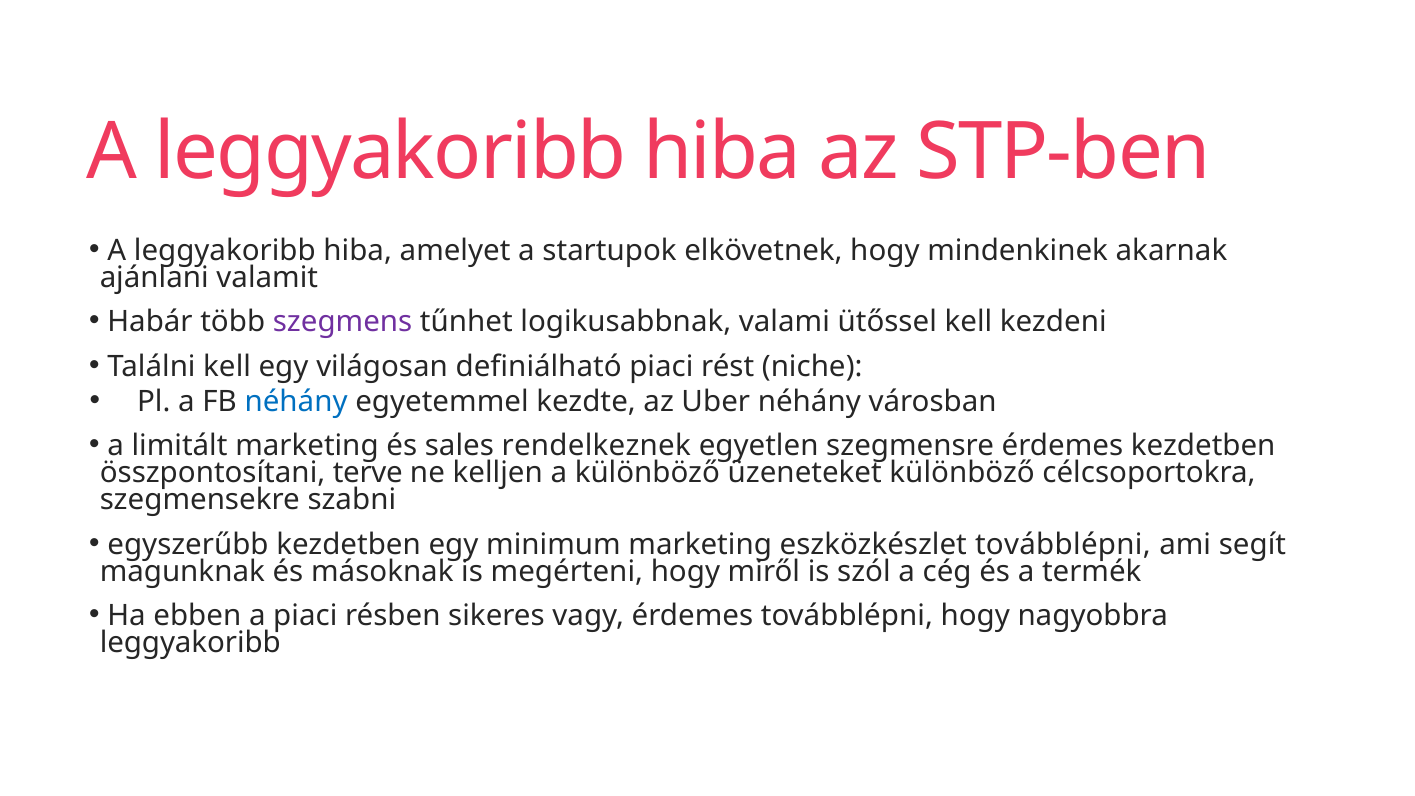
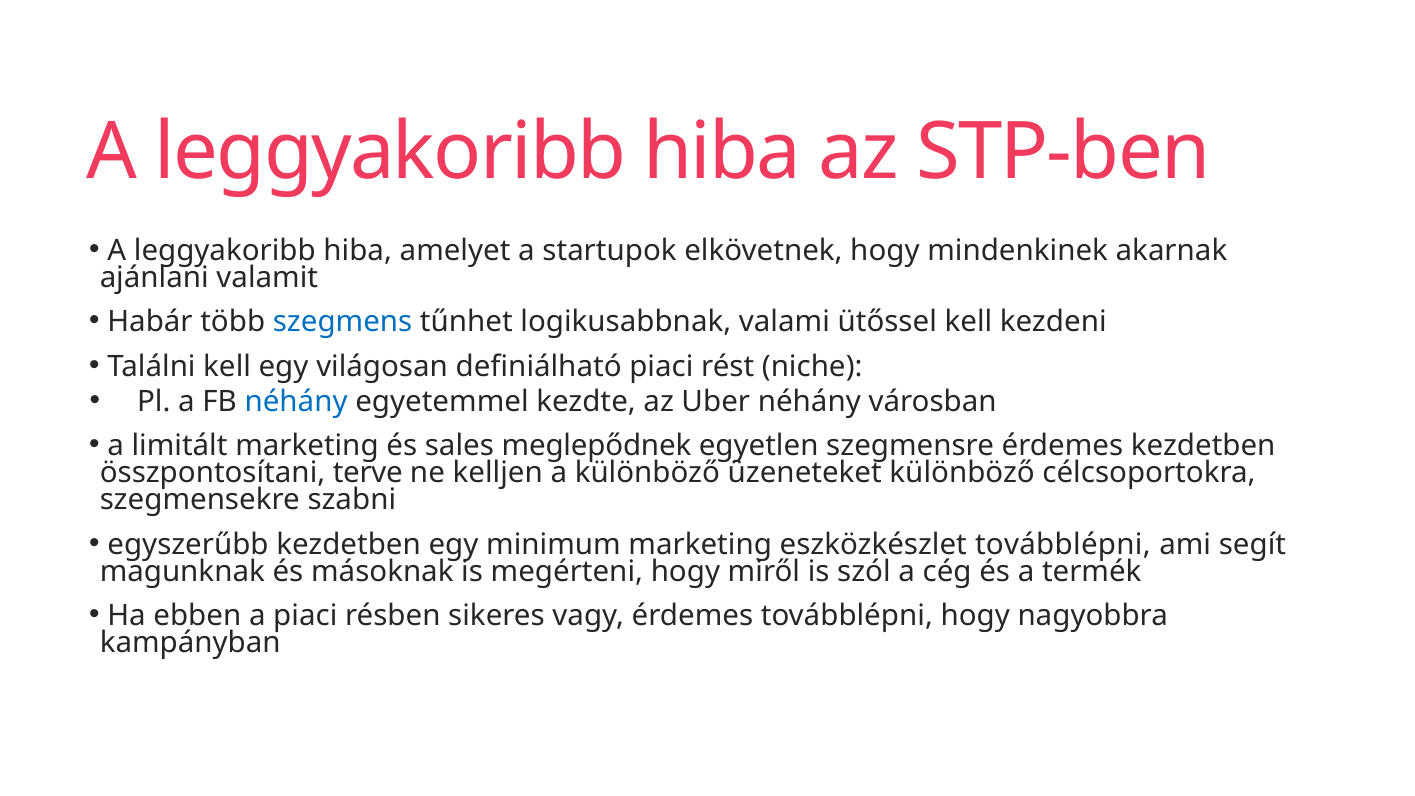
szegmens colour: purple -> blue
rendelkeznek: rendelkeznek -> meglepődnek
leggyakoribb at (190, 643): leggyakoribb -> kampányban
